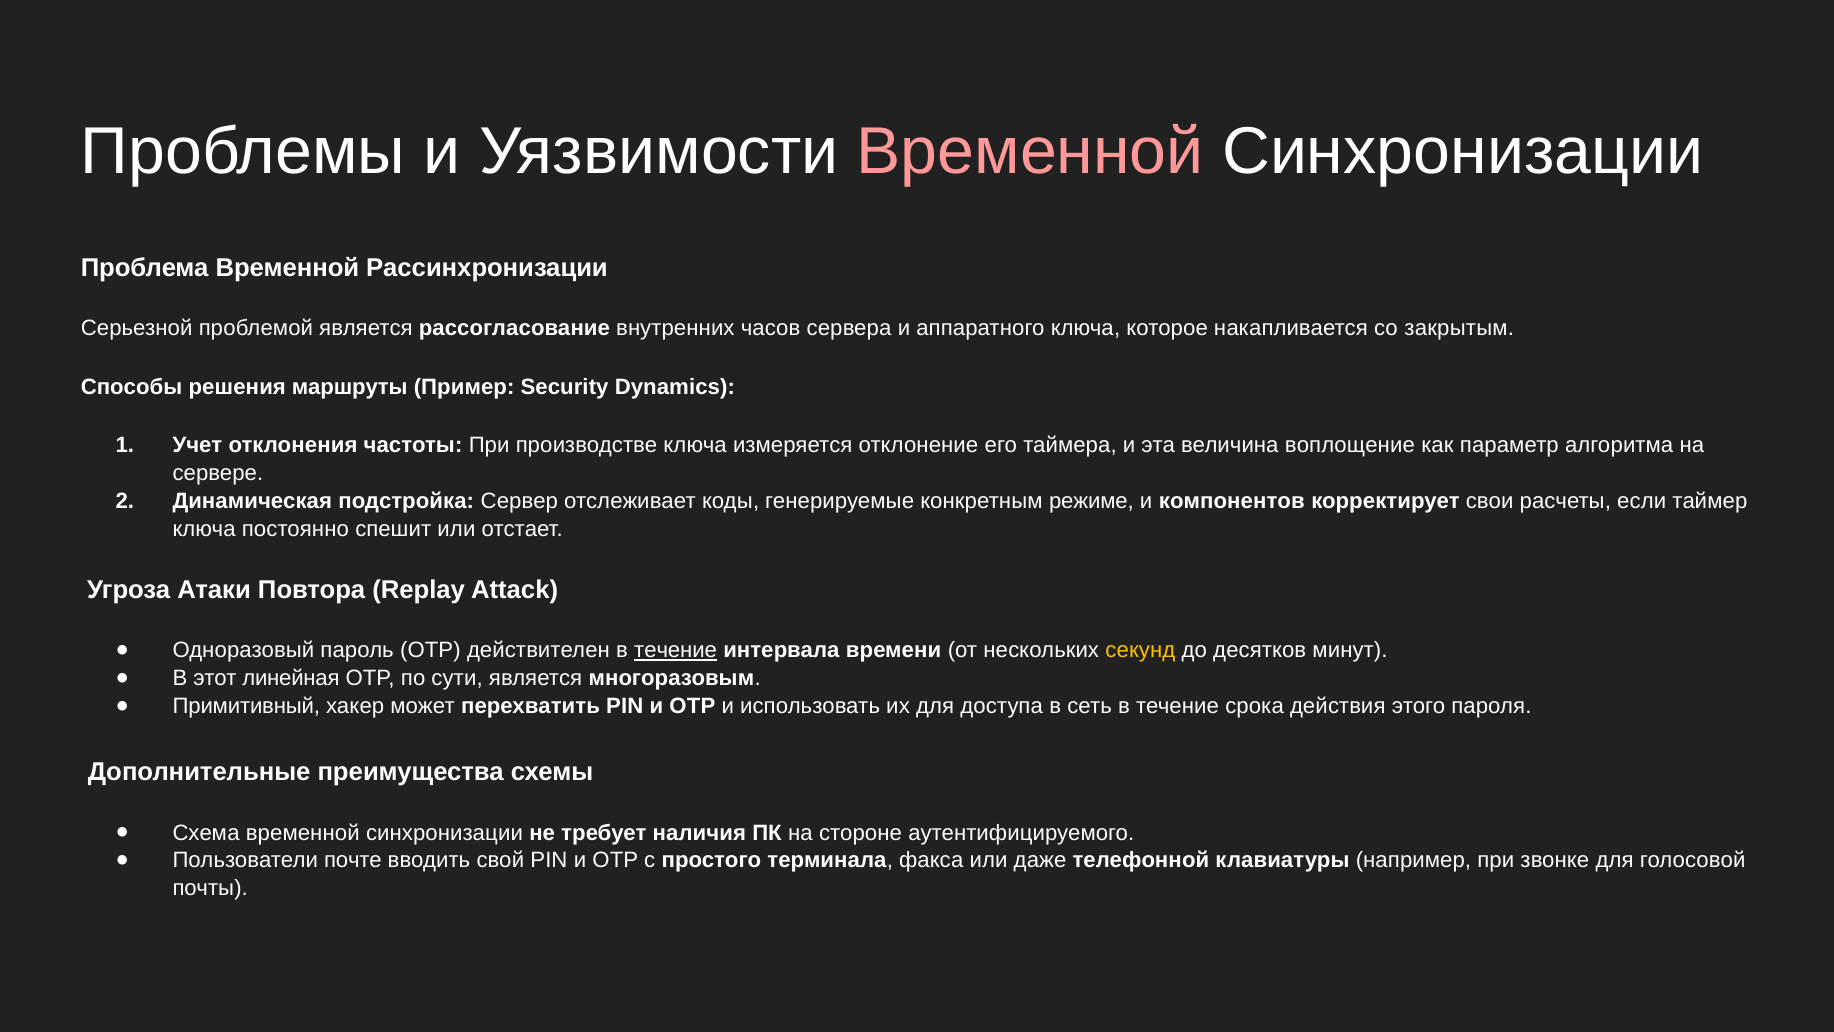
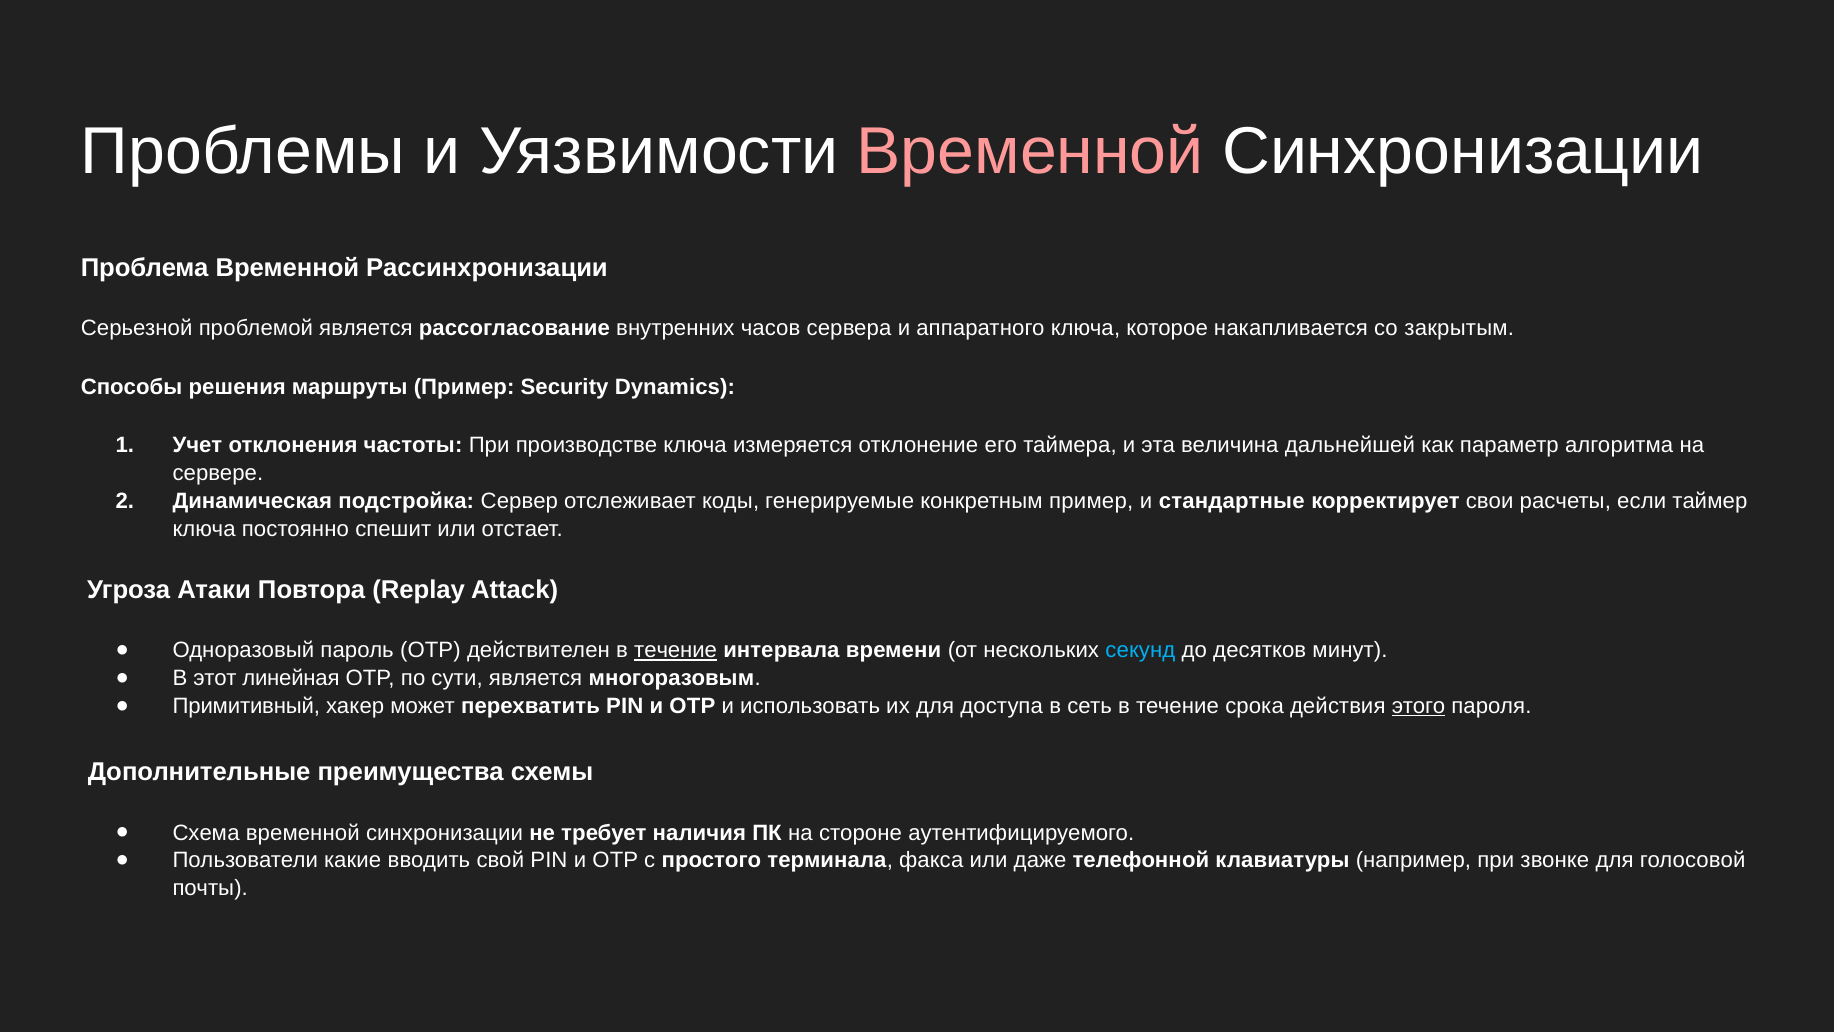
воплощение: воплощение -> дальнейшей
конкретным режиме: режиме -> пример
компонентов: компонентов -> стандартные
секунд colour: yellow -> light blue
этого underline: none -> present
почте: почте -> какие
